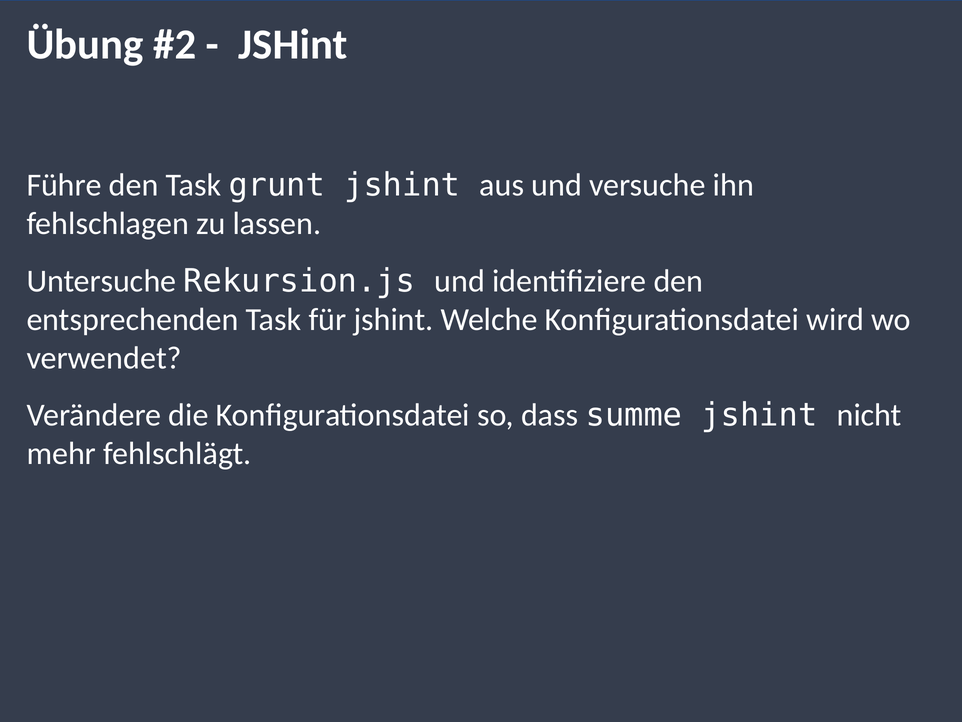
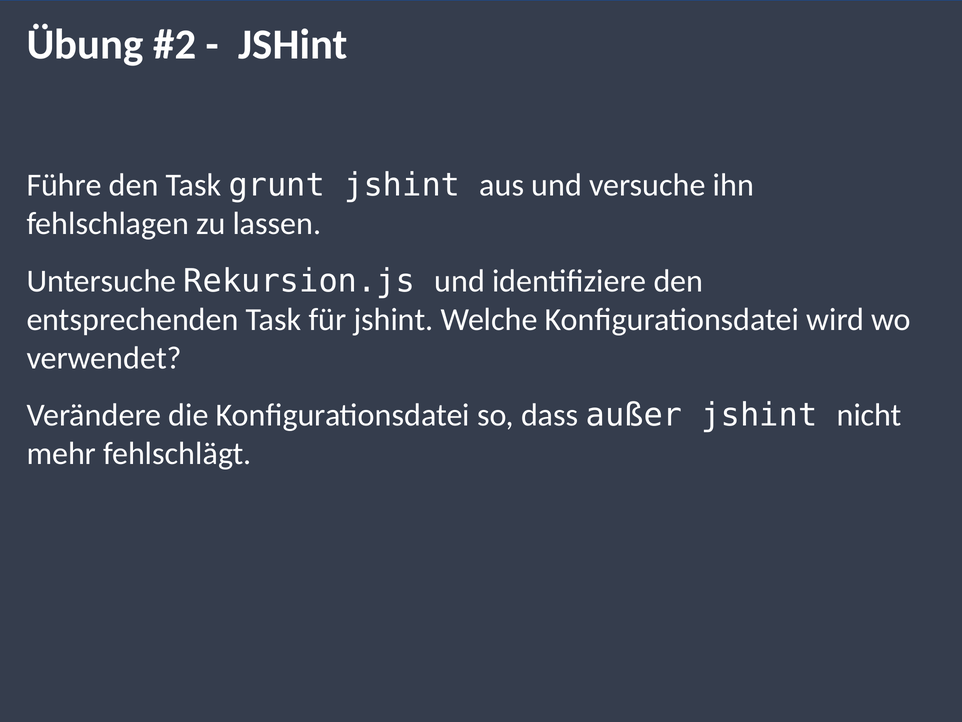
summe: summe -> außer
